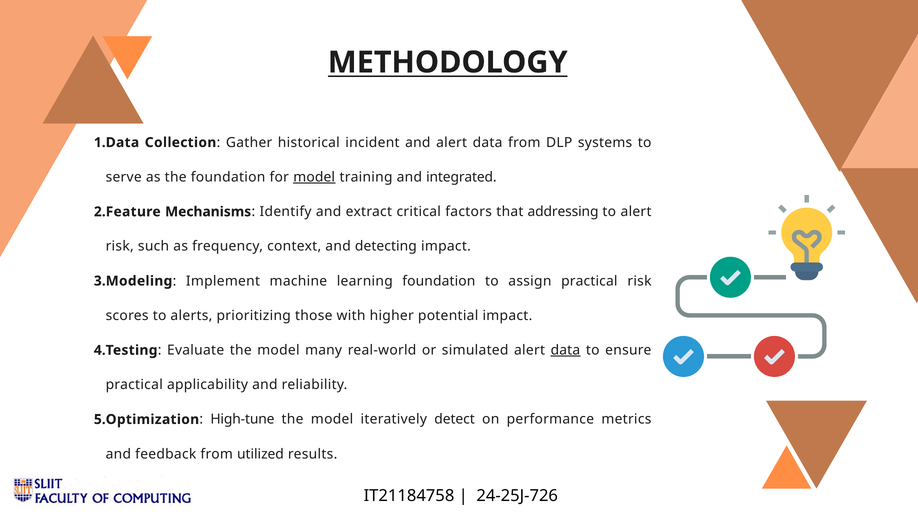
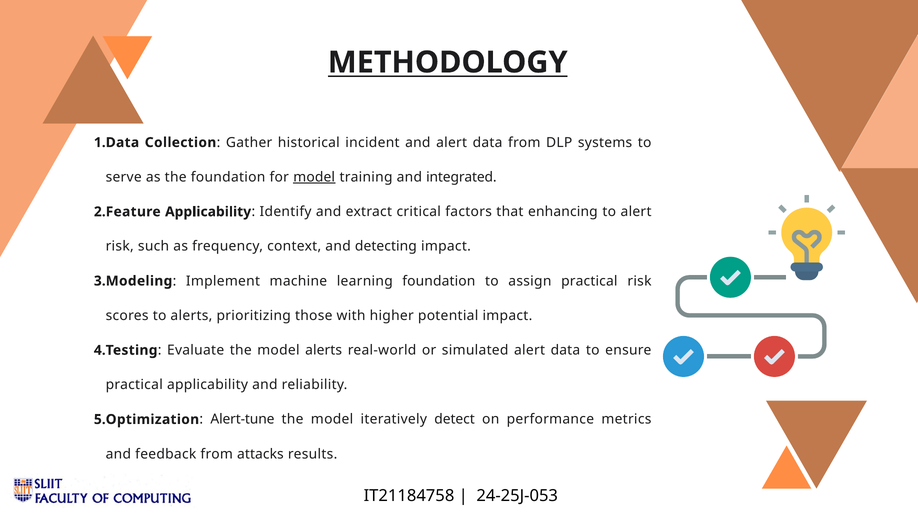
Mechanisms at (208, 212): Mechanisms -> Applicability
addressing: addressing -> enhancing
model many: many -> alerts
data at (565, 350) underline: present -> none
High-tune: High-tune -> Alert-tune
utilized: utilized -> attacks
24-25J-726: 24-25J-726 -> 24-25J-053
